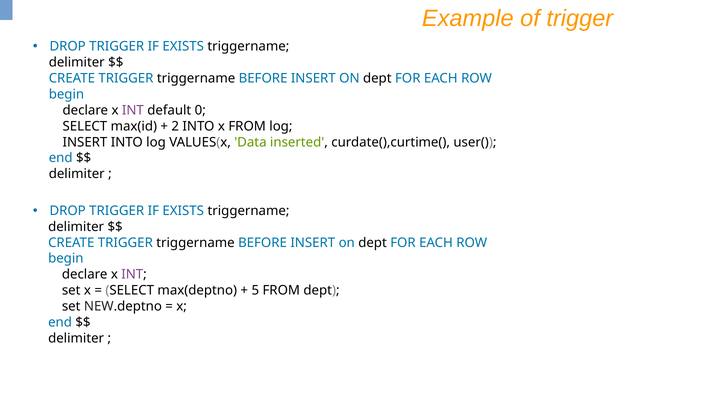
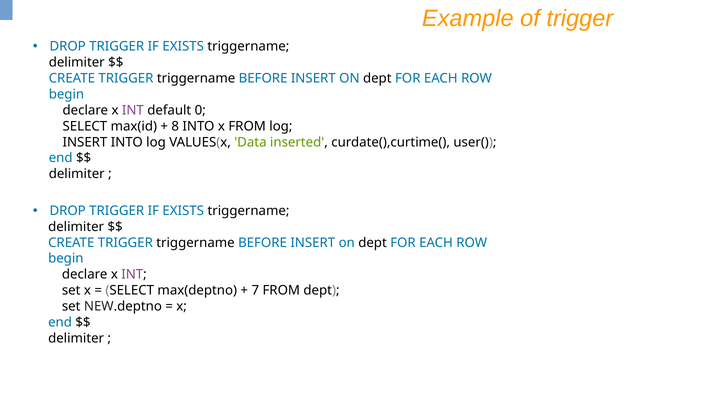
2: 2 -> 8
5: 5 -> 7
